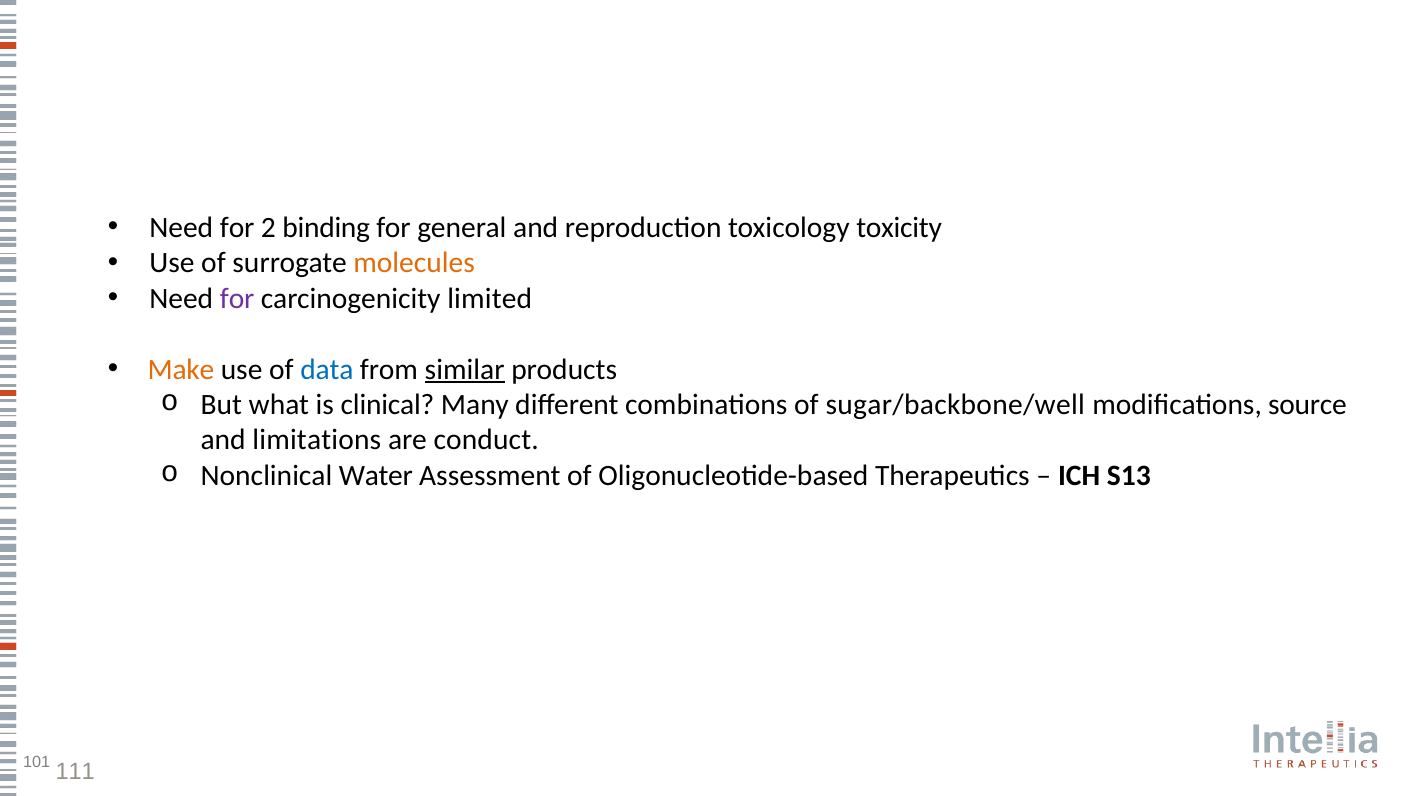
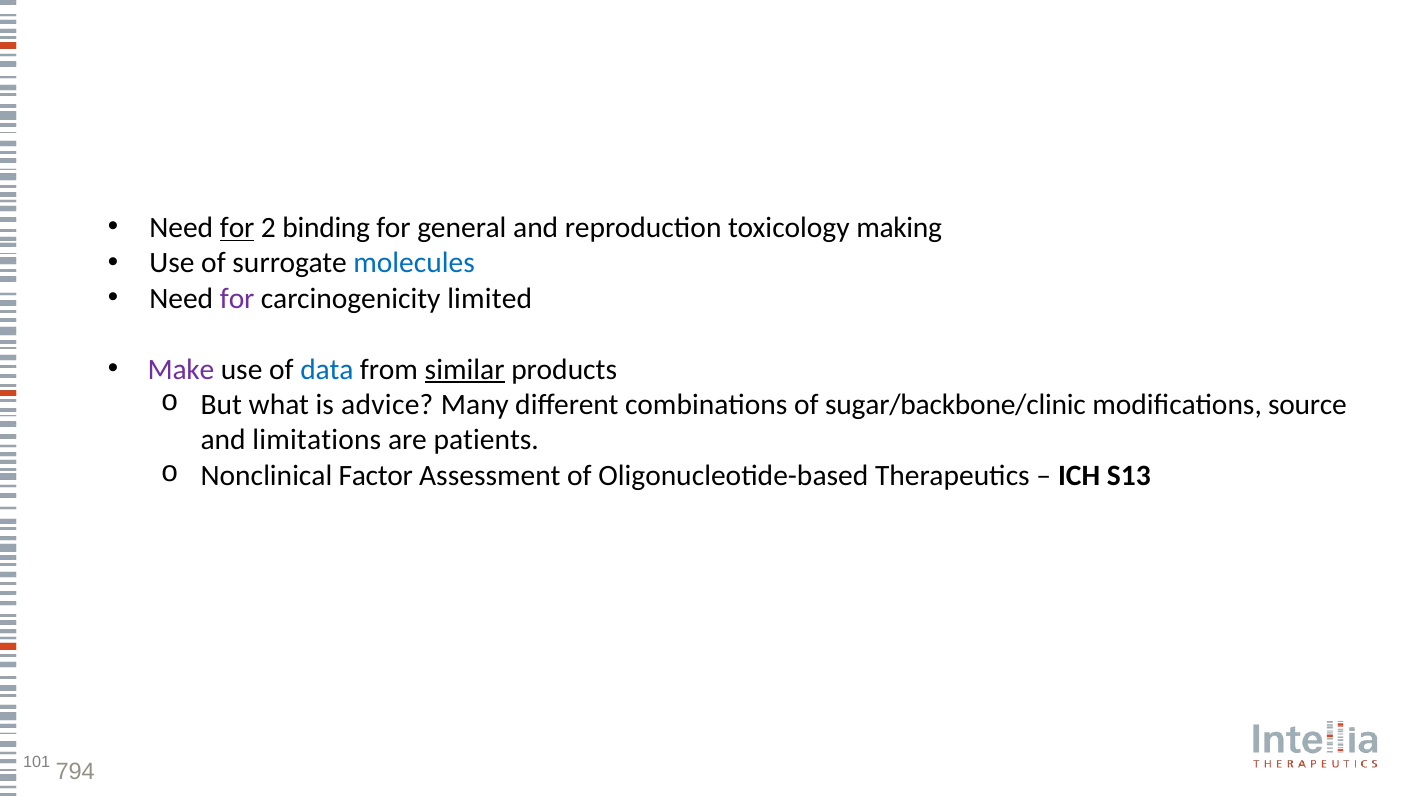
for at (237, 228) underline: none -> present
toxicity: toxicity -> making
molecules colour: orange -> blue
Make colour: orange -> purple
clinical: clinical -> advice
sugar/backbone/well: sugar/backbone/well -> sugar/backbone/clinic
conduct: conduct -> patients
Water: Water -> Factor
111: 111 -> 794
